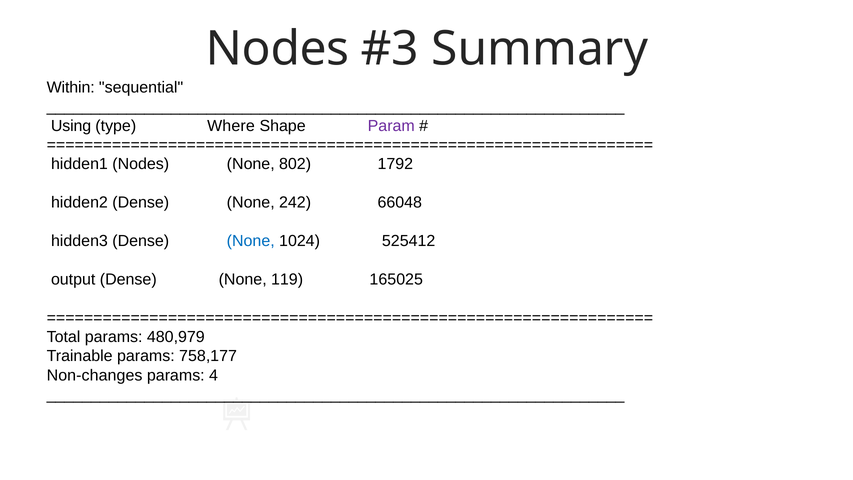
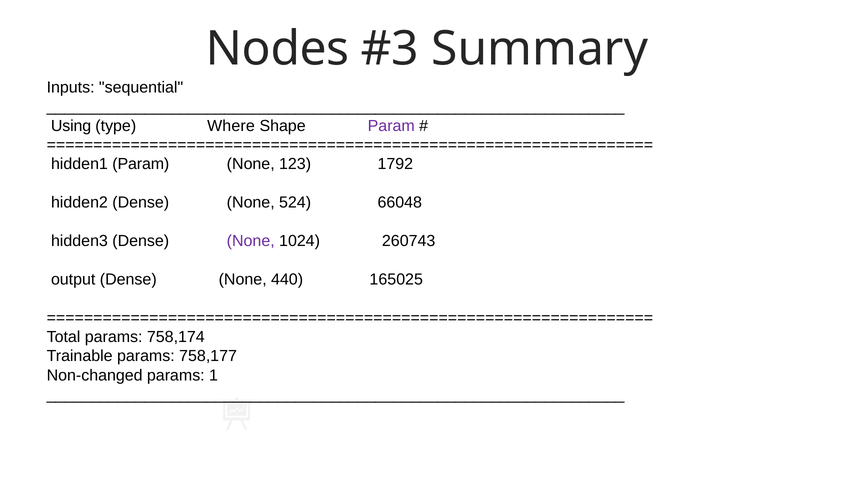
Within: Within -> Inputs
hidden1 Nodes: Nodes -> Param
802: 802 -> 123
242: 242 -> 524
None at (251, 241) colour: blue -> purple
525412: 525412 -> 260743
119: 119 -> 440
480,979: 480,979 -> 758,174
Non-changes: Non-changes -> Non-changed
4: 4 -> 1
